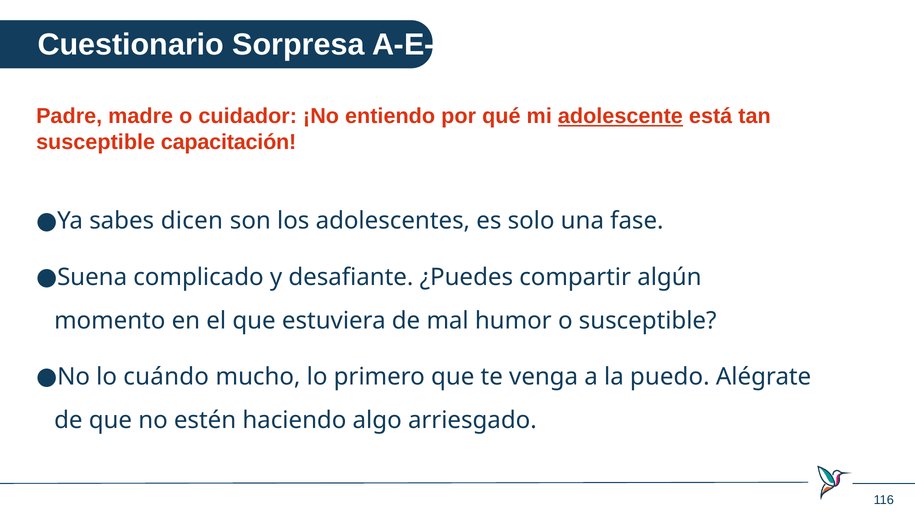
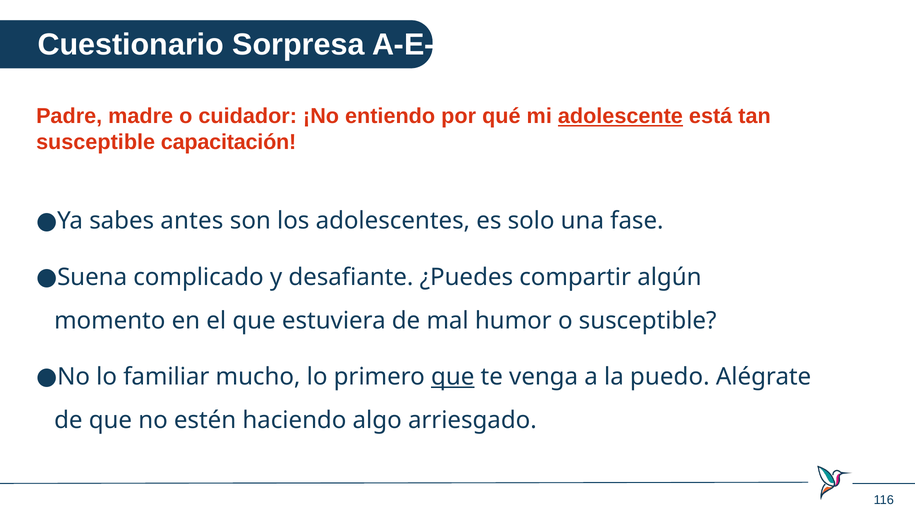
dicen: dicen -> antes
cuándo: cuándo -> familiar
que at (453, 377) underline: none -> present
